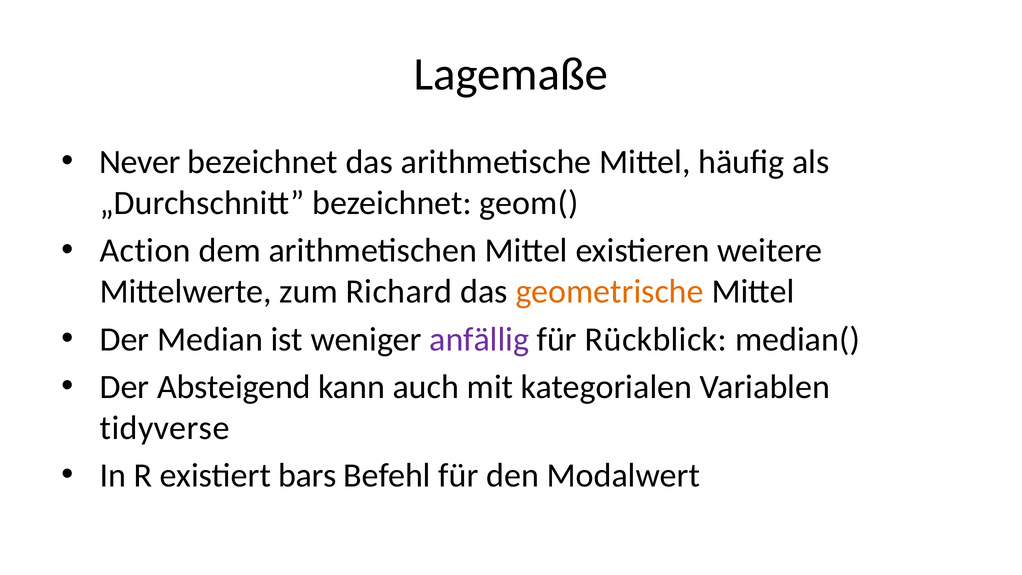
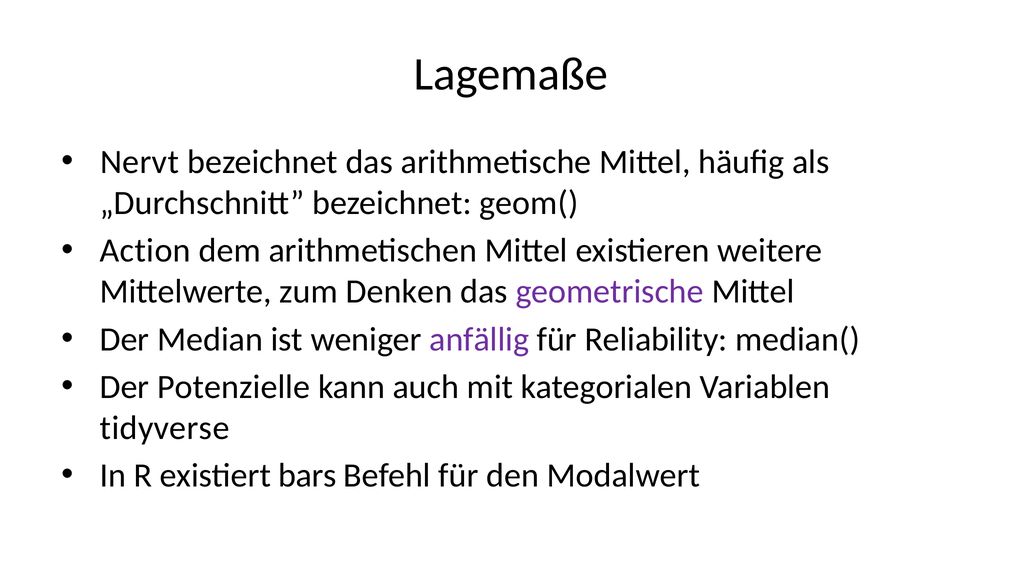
Never: Never -> Nervt
Richard: Richard -> Denken
geometrische colour: orange -> purple
Rückblick: Rückblick -> Reliability
Absteigend: Absteigend -> Potenzielle
